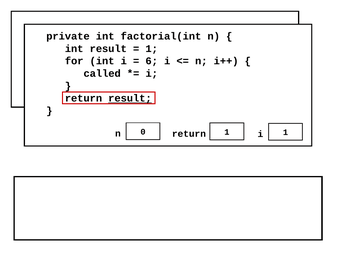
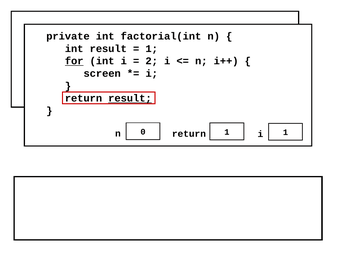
for underline: none -> present
6: 6 -> 2
called: called -> screen
